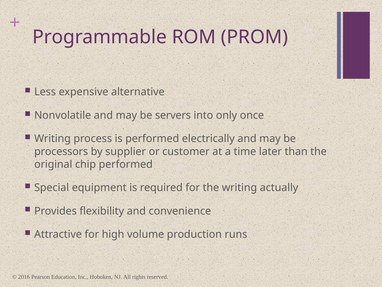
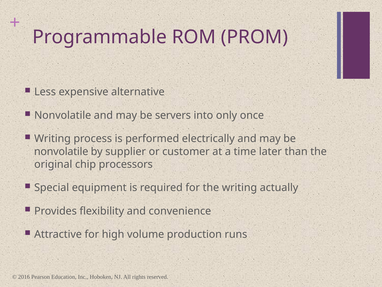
processors at (61, 151): processors -> nonvolatile
chip performed: performed -> processors
